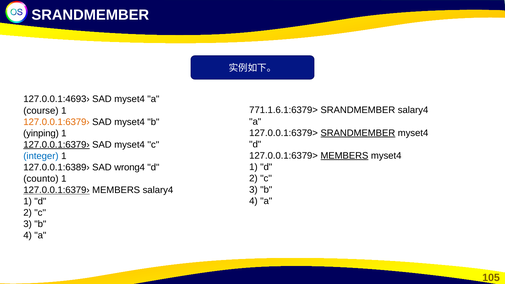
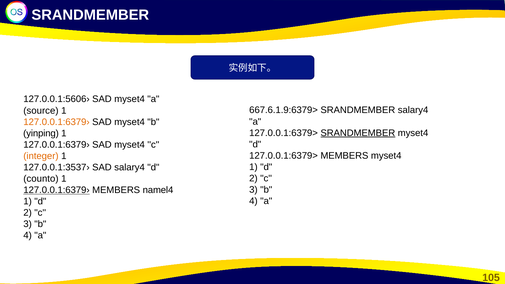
127.0.0.1:4693›: 127.0.0.1:4693› -> 127.0.0.1:5606›
771.1.6.1:6379>: 771.1.6.1:6379> -> 667.6.1.9:6379>
course: course -> source
127.0.0.1:6379› at (56, 145) underline: present -> none
MEMBERS at (344, 156) underline: present -> none
integer colour: blue -> orange
127.0.0.1:6389›: 127.0.0.1:6389› -> 127.0.0.1:3537›
SAD wrong4: wrong4 -> salary4
MEMBERS salary4: salary4 -> namel4
